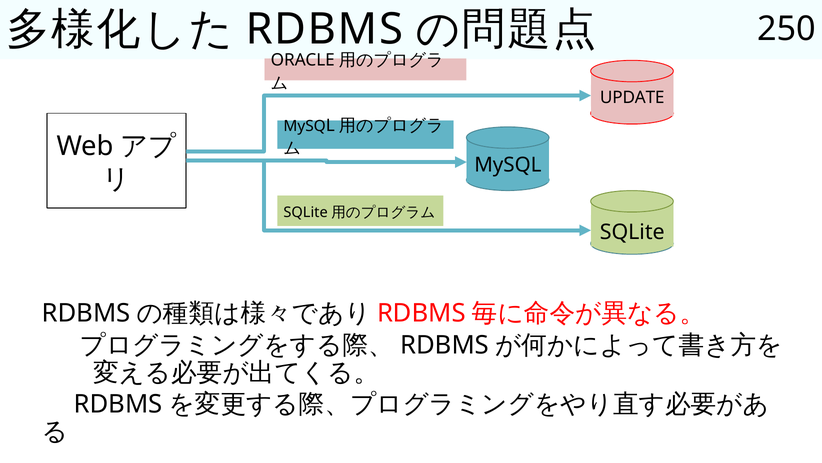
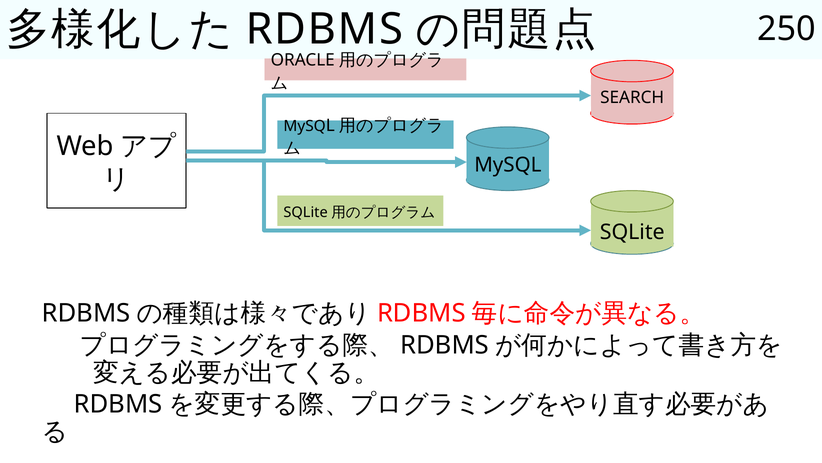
UPDATE: UPDATE -> SEARCH
